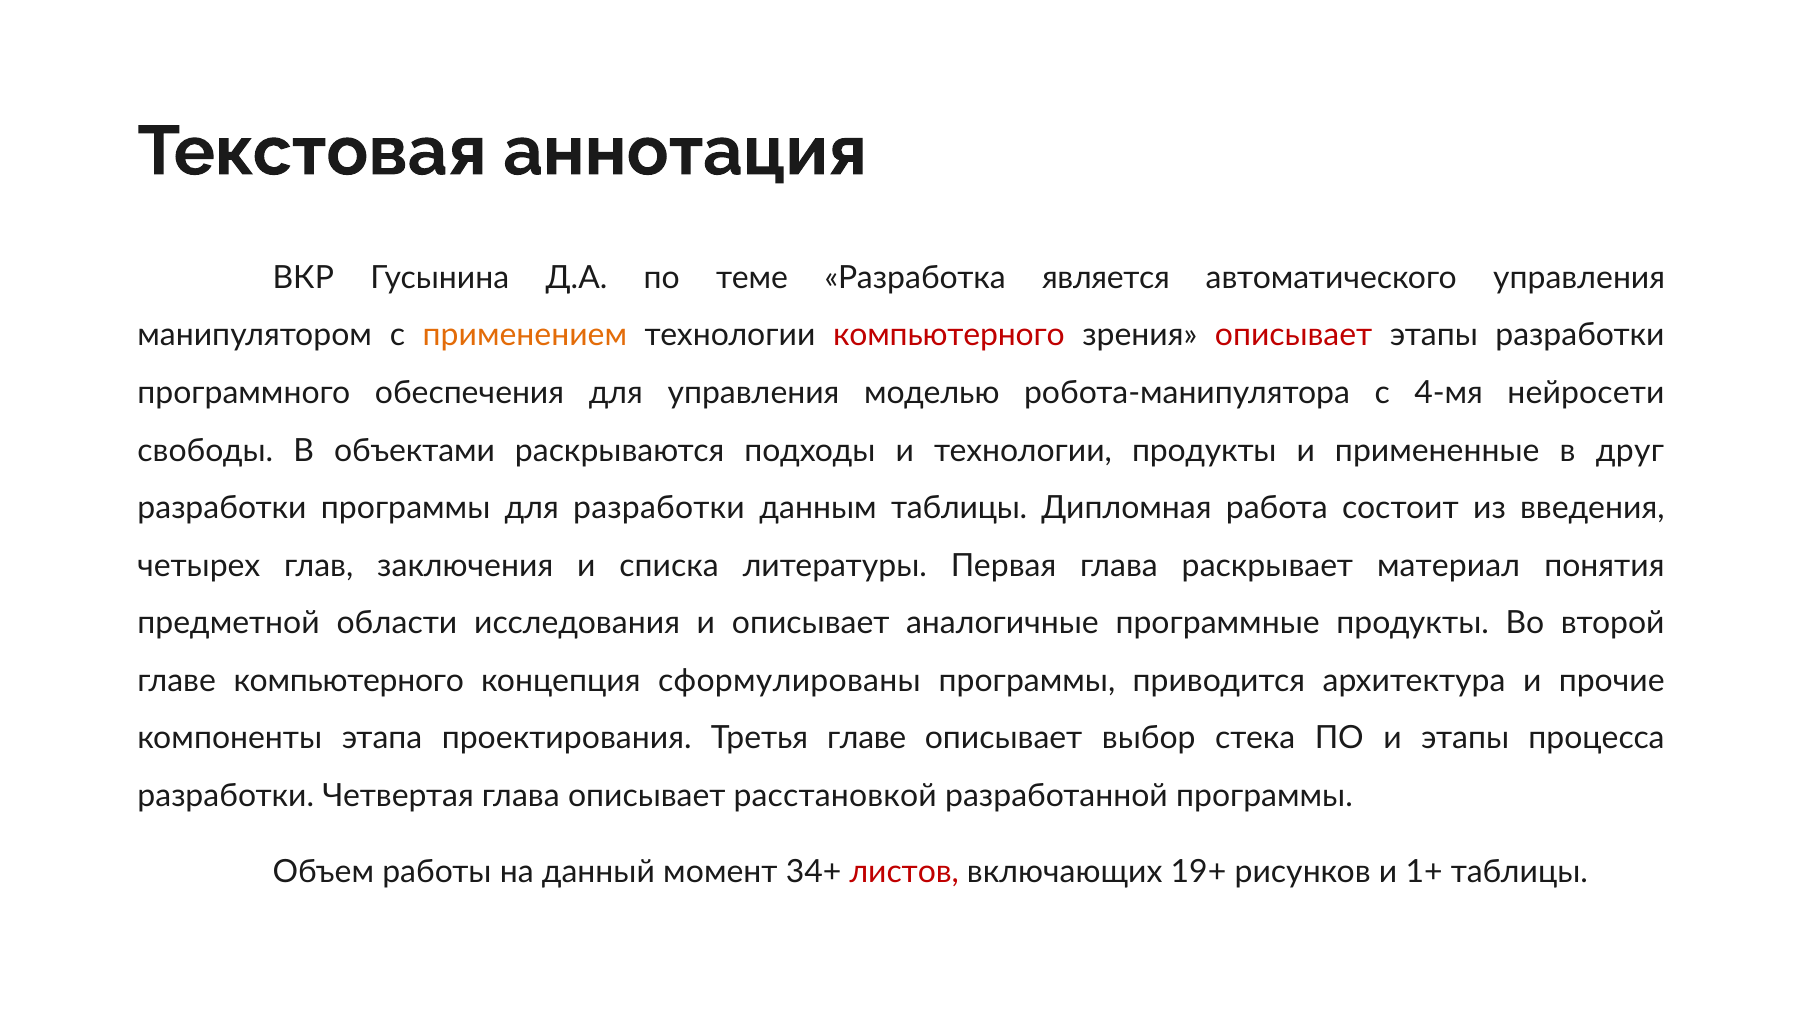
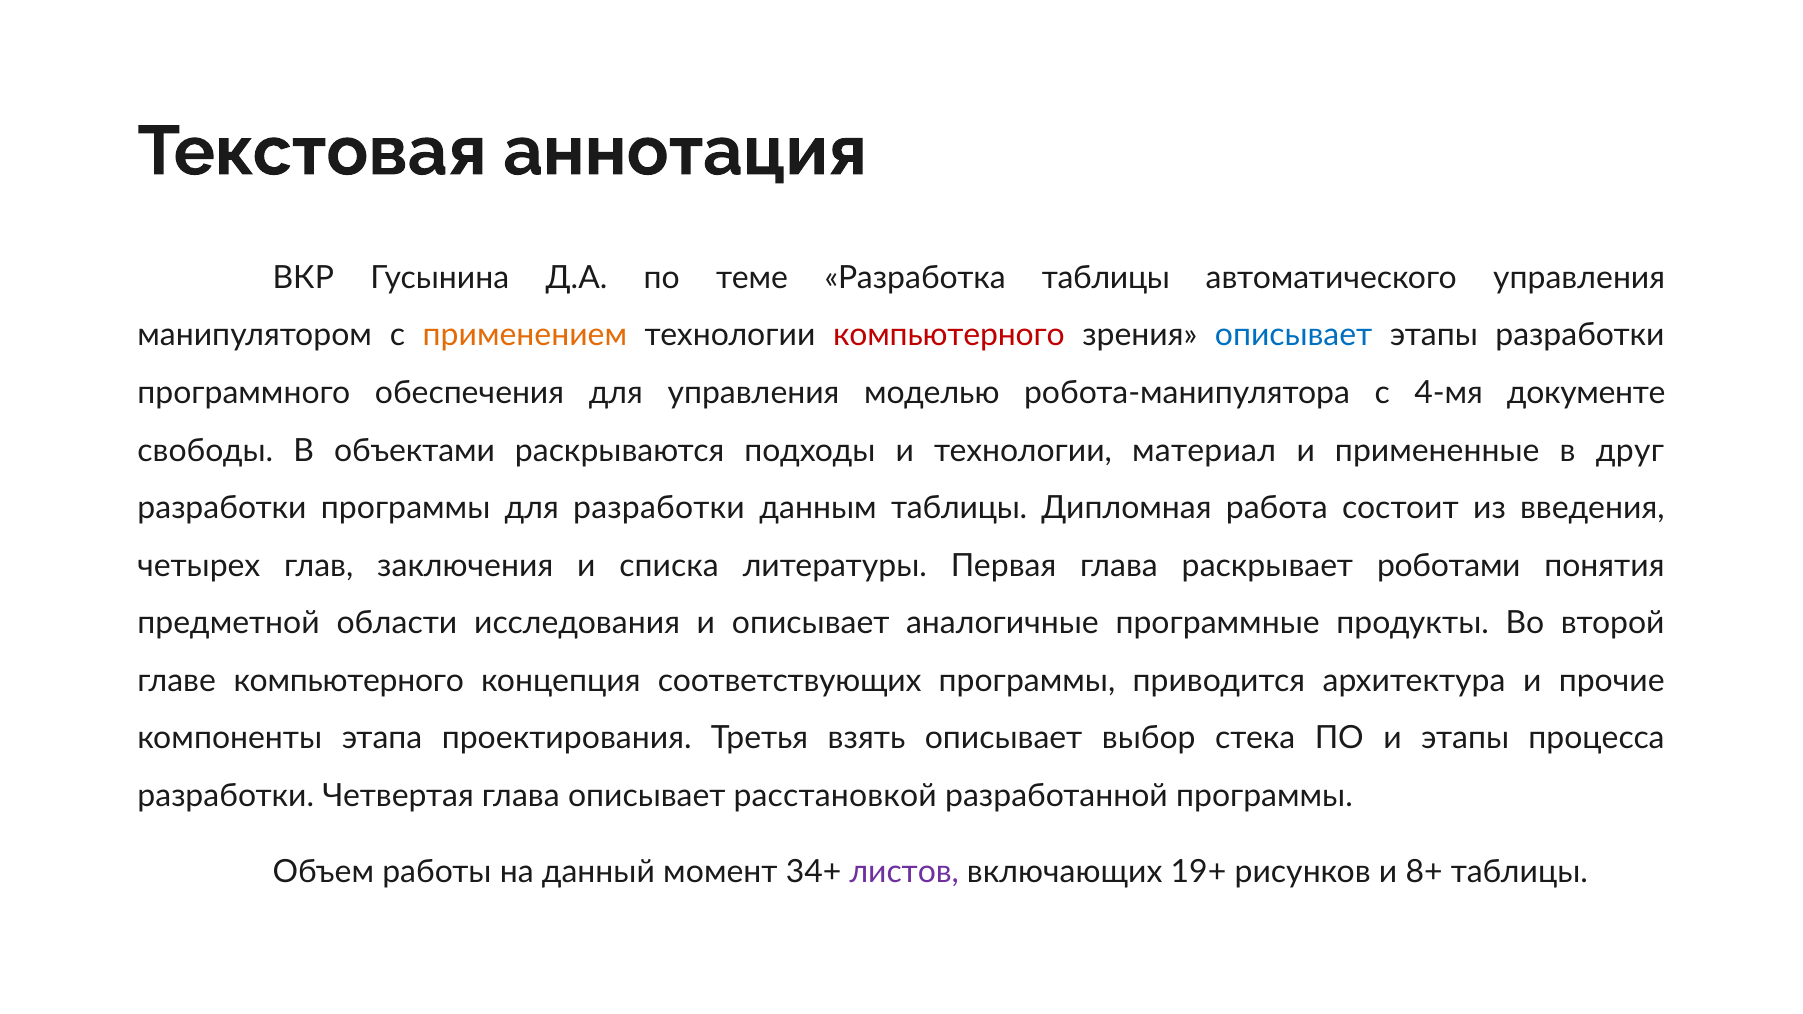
Разработка является: является -> таблицы
описывает at (1294, 335) colour: red -> blue
нейросети: нейросети -> документе
технологии продукты: продукты -> материал
материал: материал -> роботами
сформулированы: сформулированы -> соответствующих
Третья главе: главе -> взять
листов colour: red -> purple
1+: 1+ -> 8+
